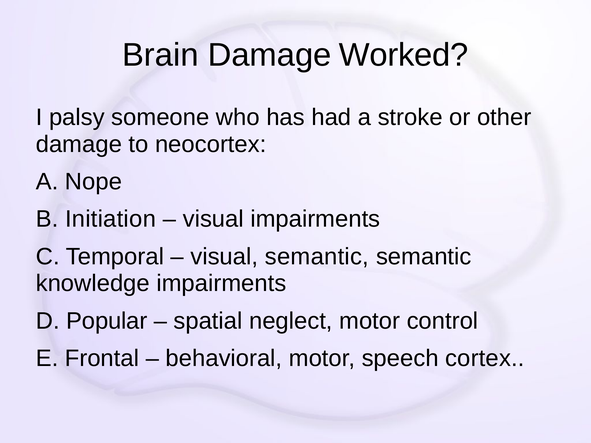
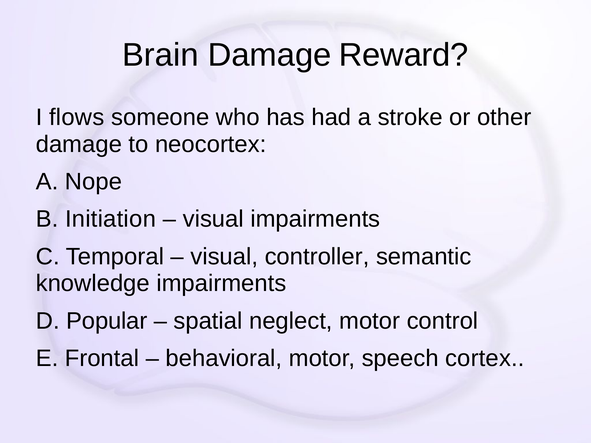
Worked: Worked -> Reward
palsy: palsy -> flows
visual semantic: semantic -> controller
